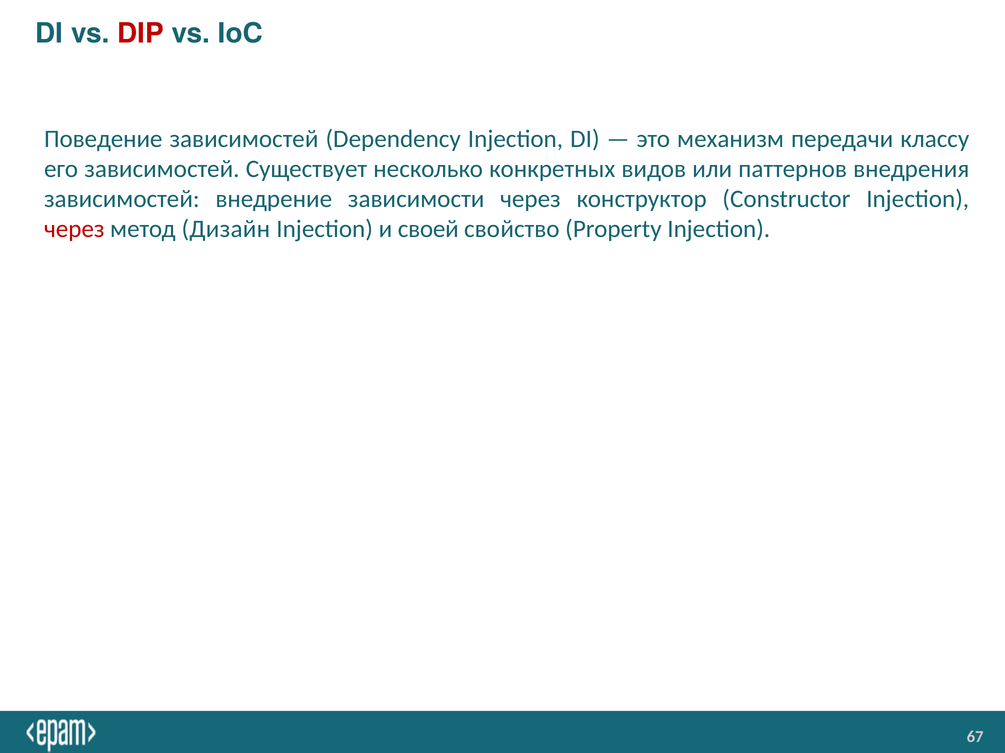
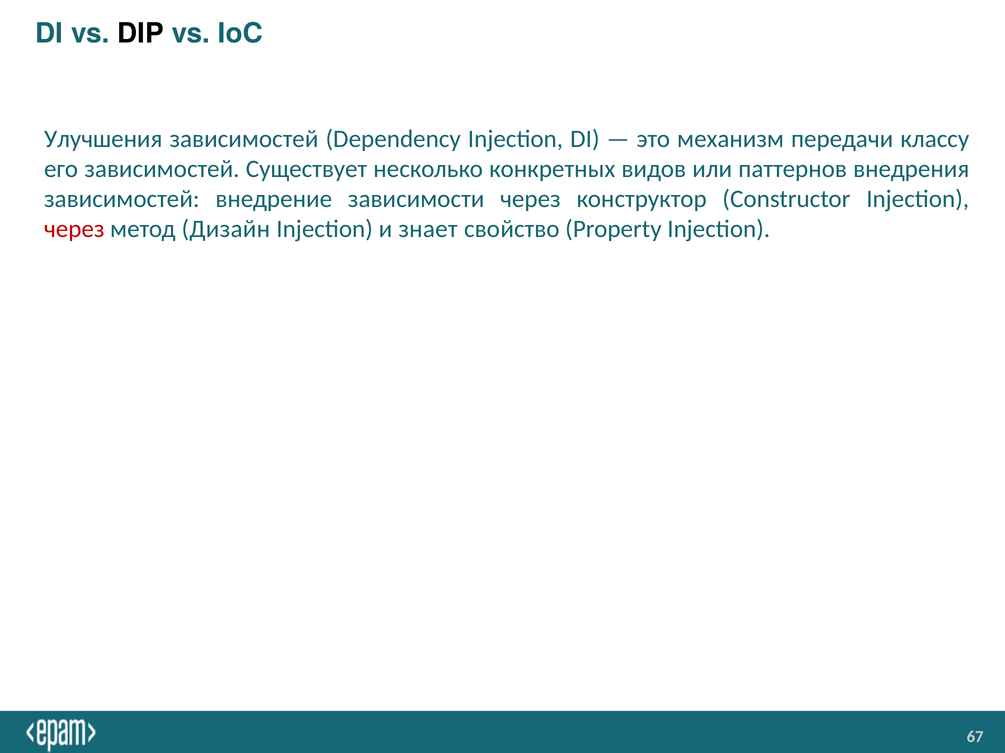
DIP colour: red -> black
Поведение: Поведение -> Улучшения
своей: своей -> знает
